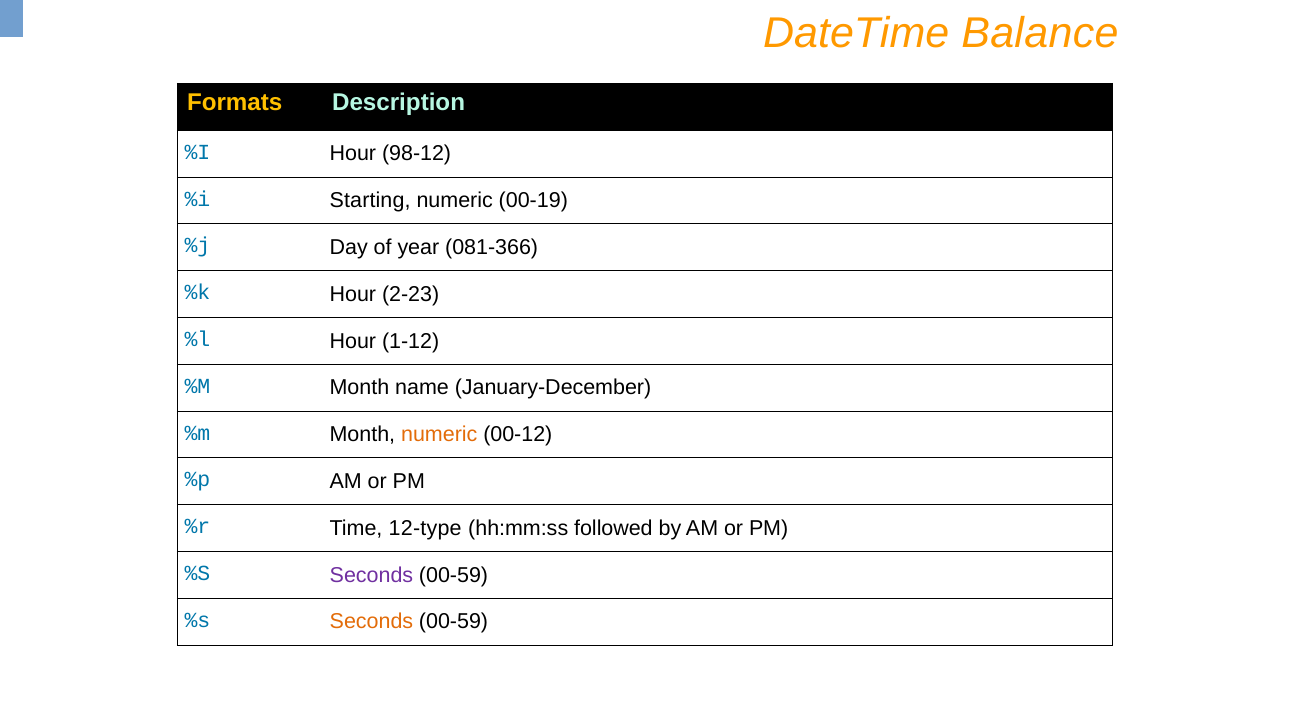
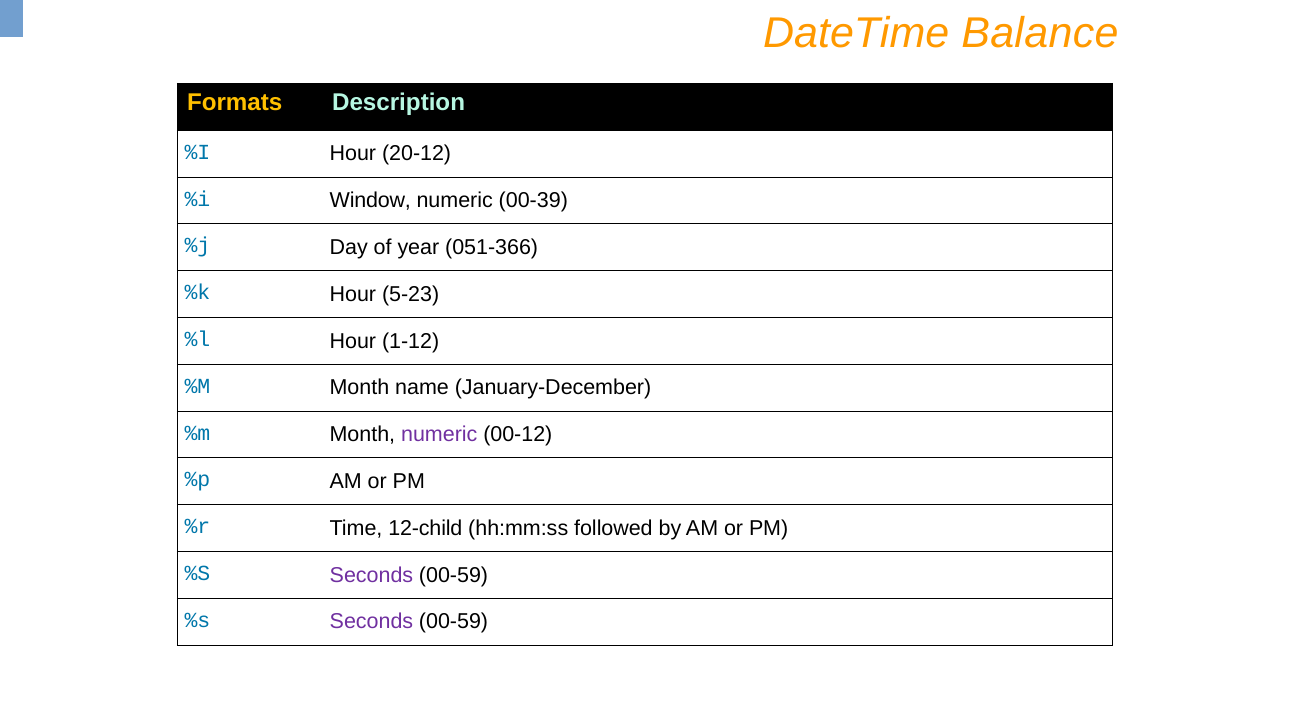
98-12: 98-12 -> 20-12
Starting: Starting -> Window
00-19: 00-19 -> 00-39
081-366: 081-366 -> 051-366
2-23: 2-23 -> 5-23
numeric at (439, 434) colour: orange -> purple
12-type: 12-type -> 12-child
Seconds at (371, 622) colour: orange -> purple
